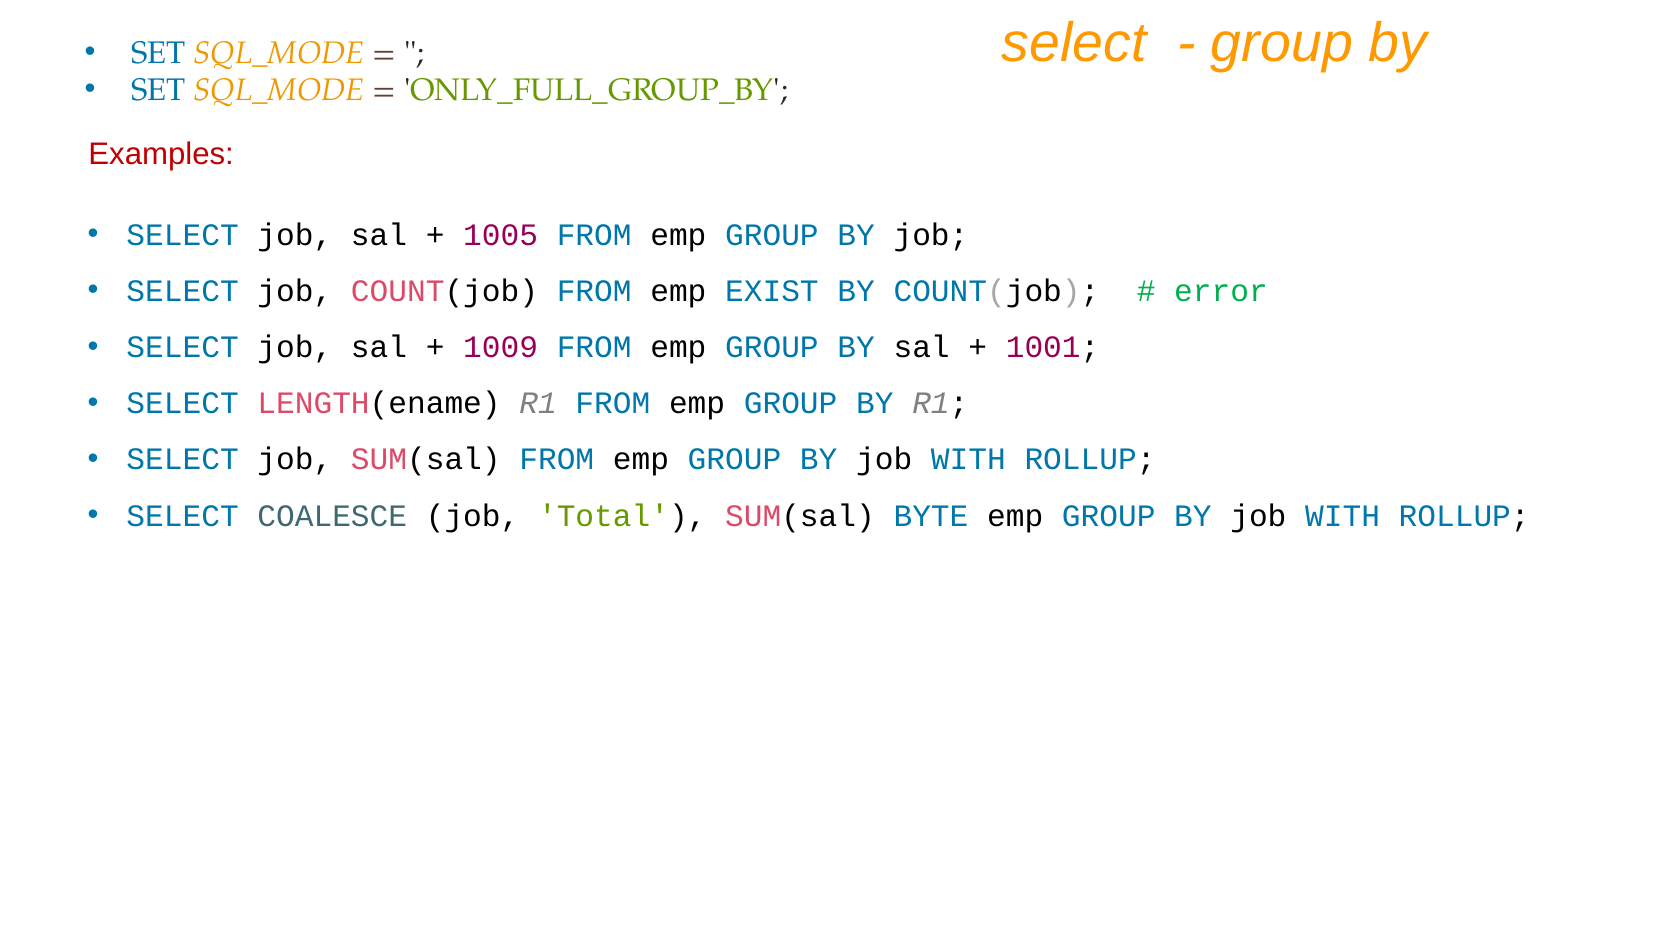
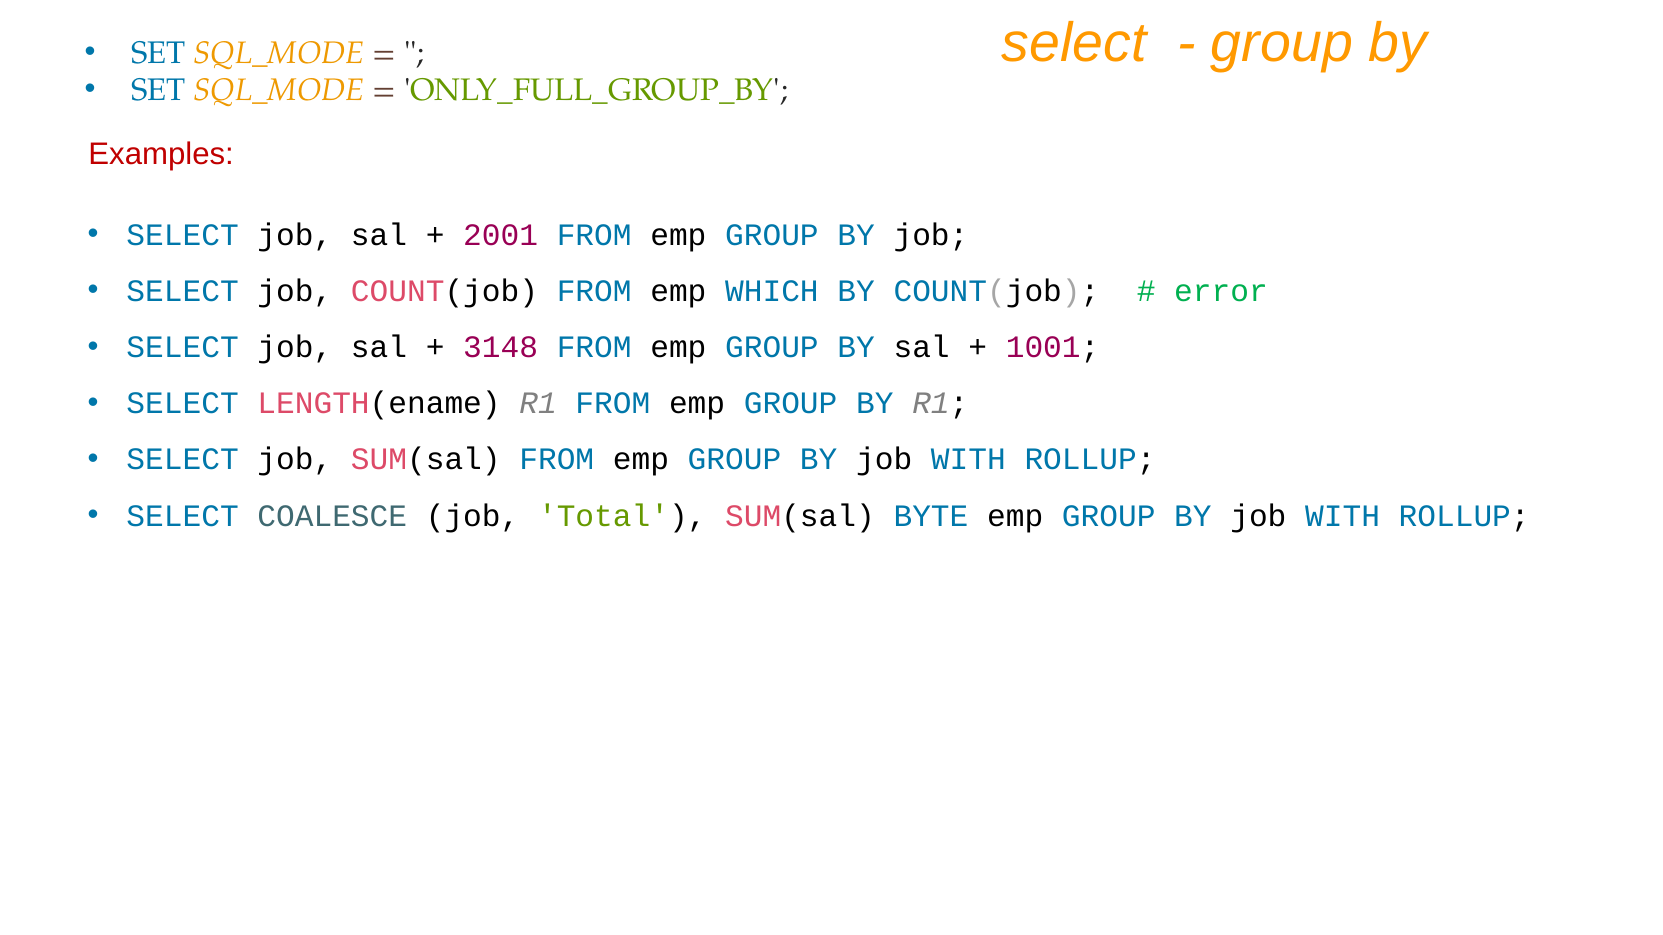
1005: 1005 -> 2001
EXIST: EXIST -> WHICH
1009: 1009 -> 3148
